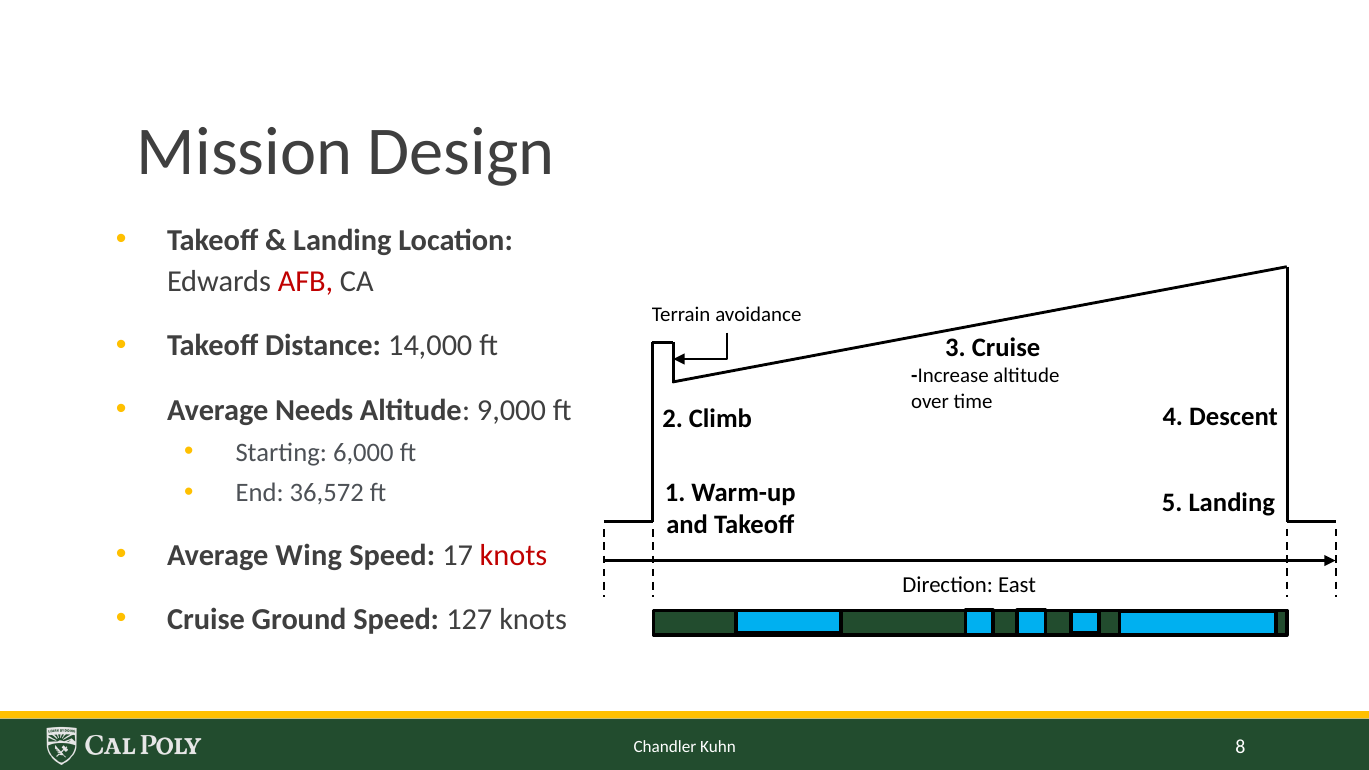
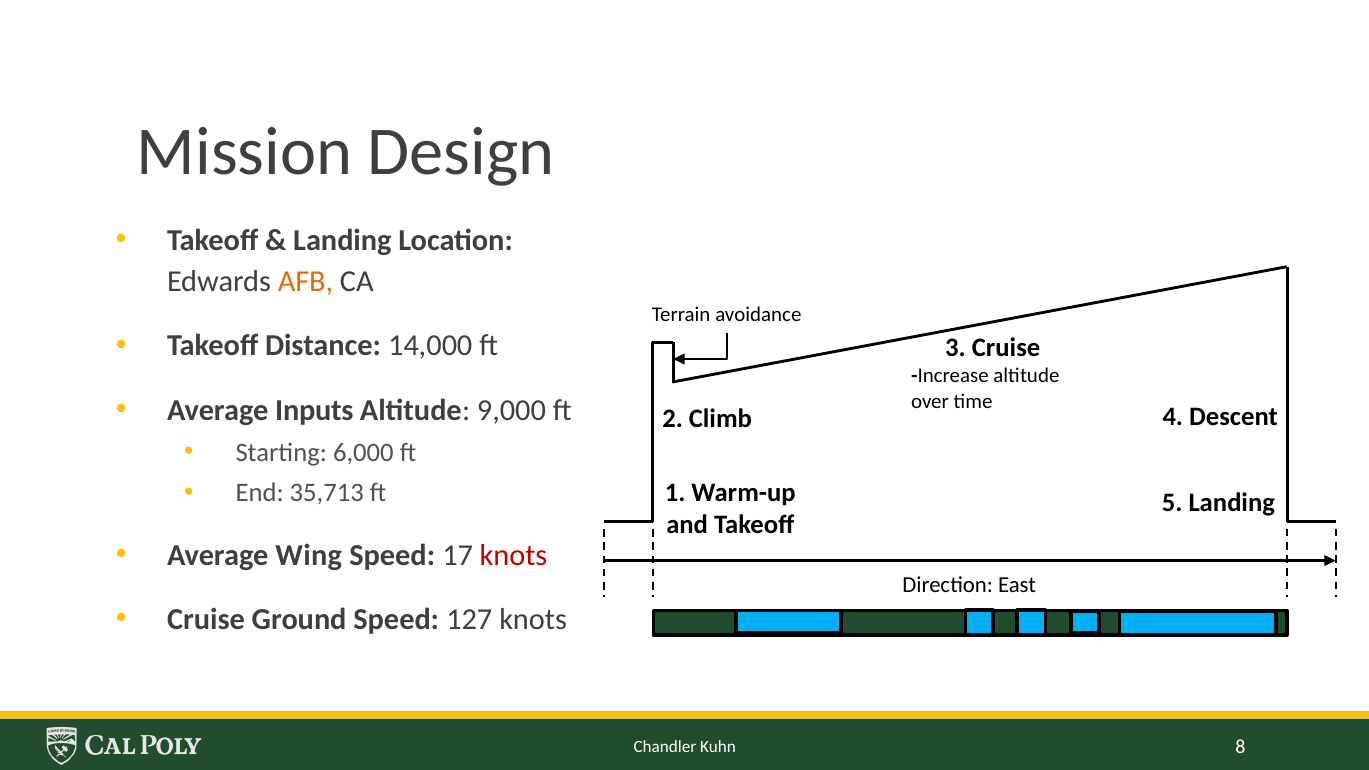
AFB colour: red -> orange
Needs: Needs -> Inputs
36,572: 36,572 -> 35,713
